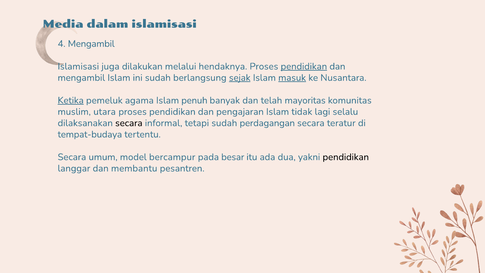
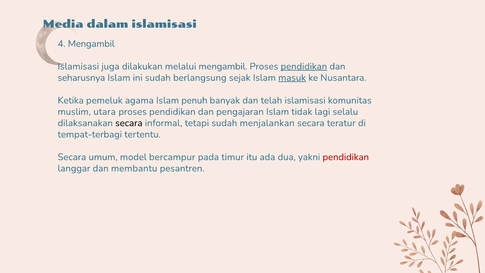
melalui hendaknya: hendaknya -> mengambil
mengambil at (81, 78): mengambil -> seharusnya
sejak underline: present -> none
Ketika underline: present -> none
telah mayoritas: mayoritas -> islamisasi
perdagangan: perdagangan -> menjalankan
tempat-budaya: tempat-budaya -> tempat-terbagi
besar: besar -> timur
pendidikan at (346, 157) colour: black -> red
